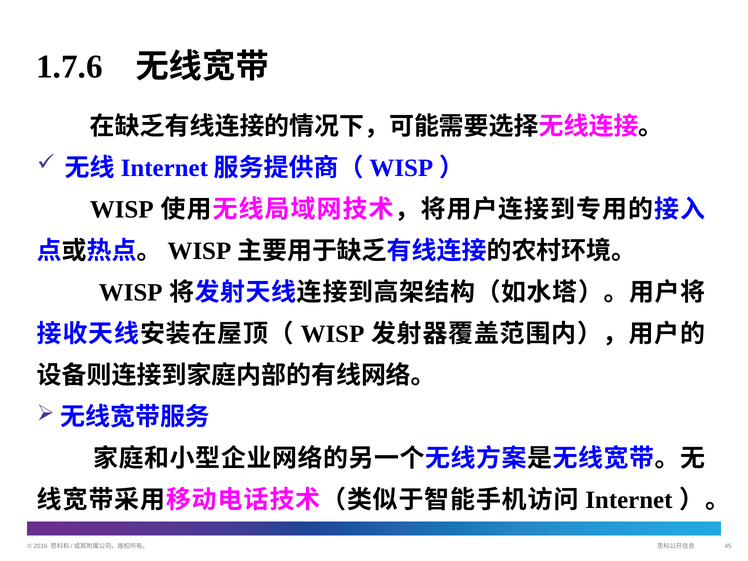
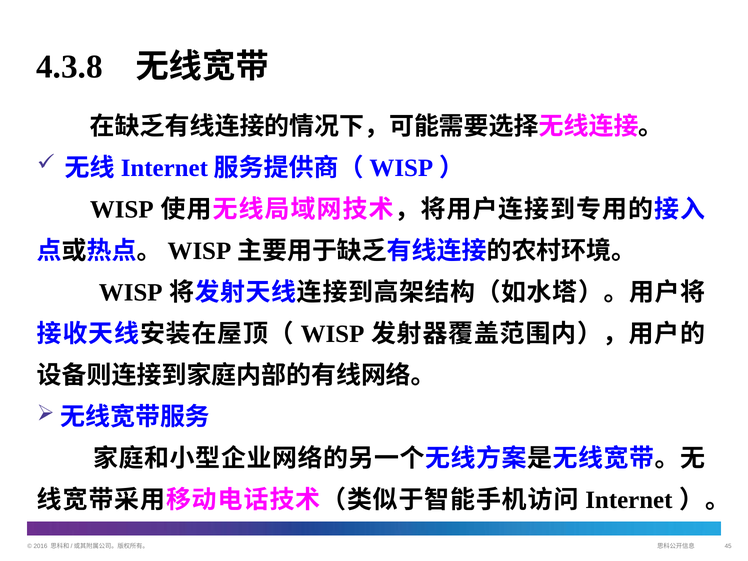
1.7.6: 1.7.6 -> 4.3.8
